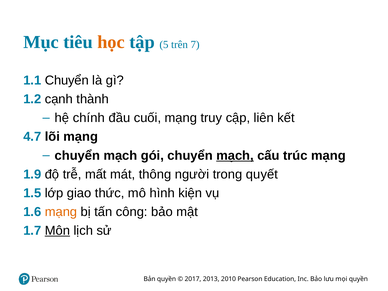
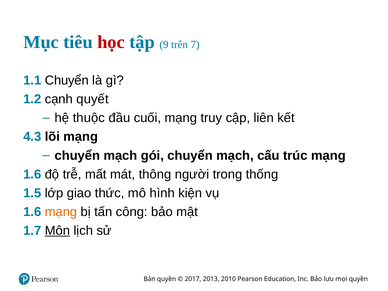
học colour: orange -> red
5: 5 -> 9
thành: thành -> quyết
chính: chính -> thuộc
4.7: 4.7 -> 4.3
mạch at (235, 155) underline: present -> none
1.9 at (32, 174): 1.9 -> 1.6
quyết: quyết -> thống
